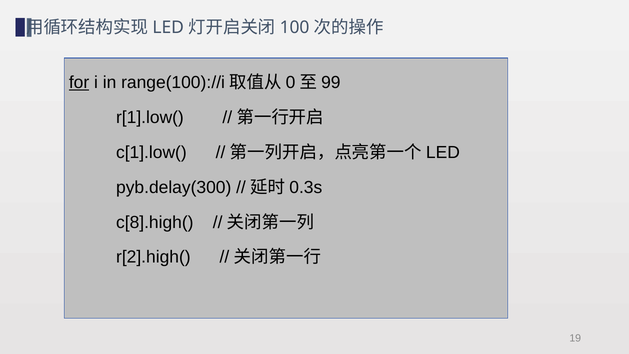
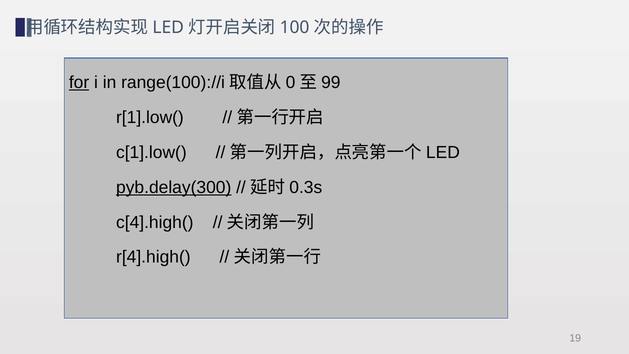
pyb.delay(300 underline: none -> present
c[8].high(: c[8].high( -> c[4].high(
r[2].high(: r[2].high( -> r[4].high(
